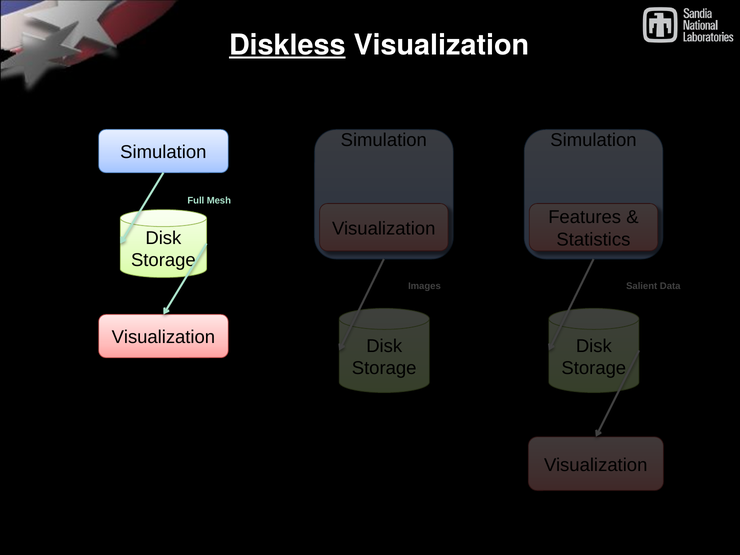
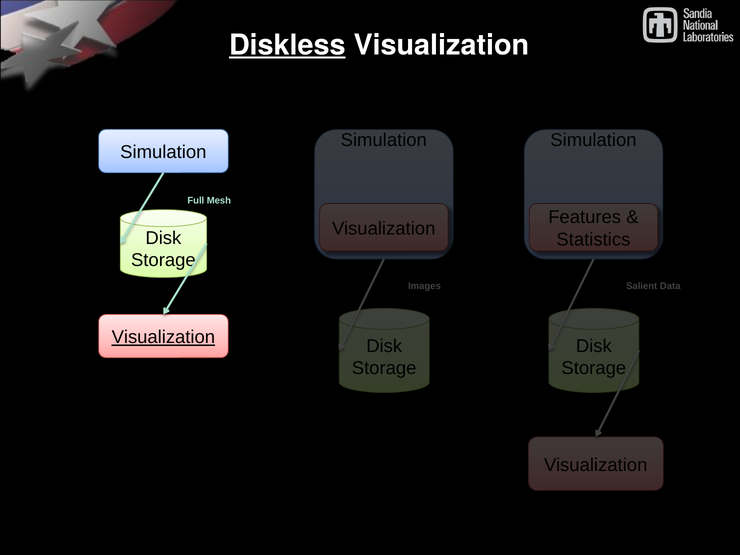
Visualization at (163, 337) underline: none -> present
